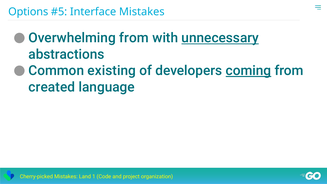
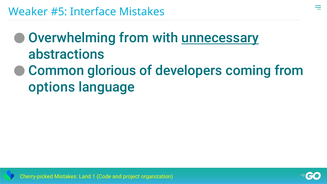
Options: Options -> Weaker
existing: existing -> glorious
coming underline: present -> none
created: created -> options
